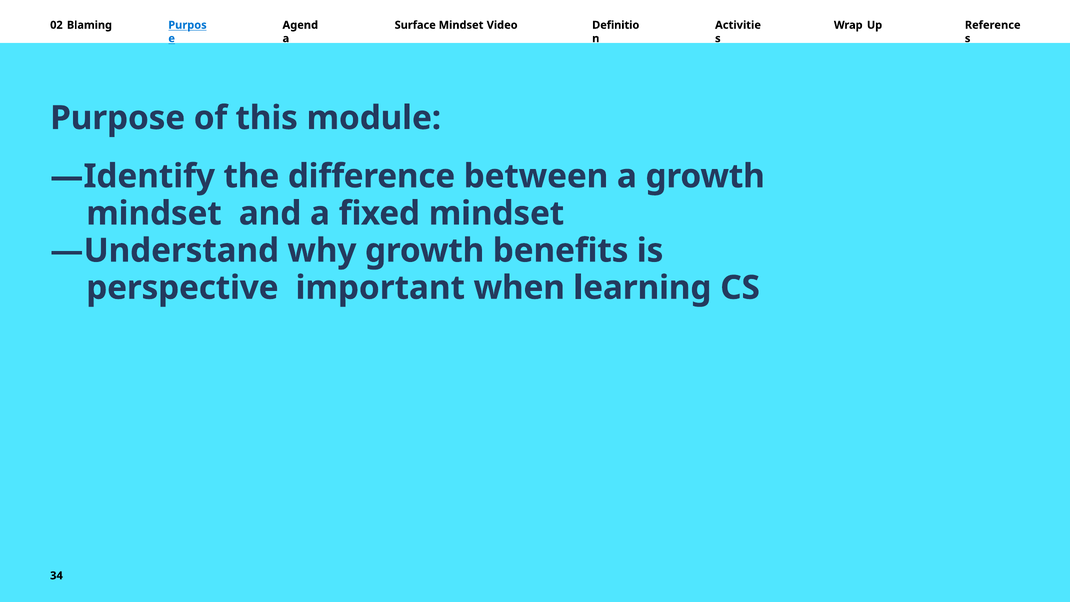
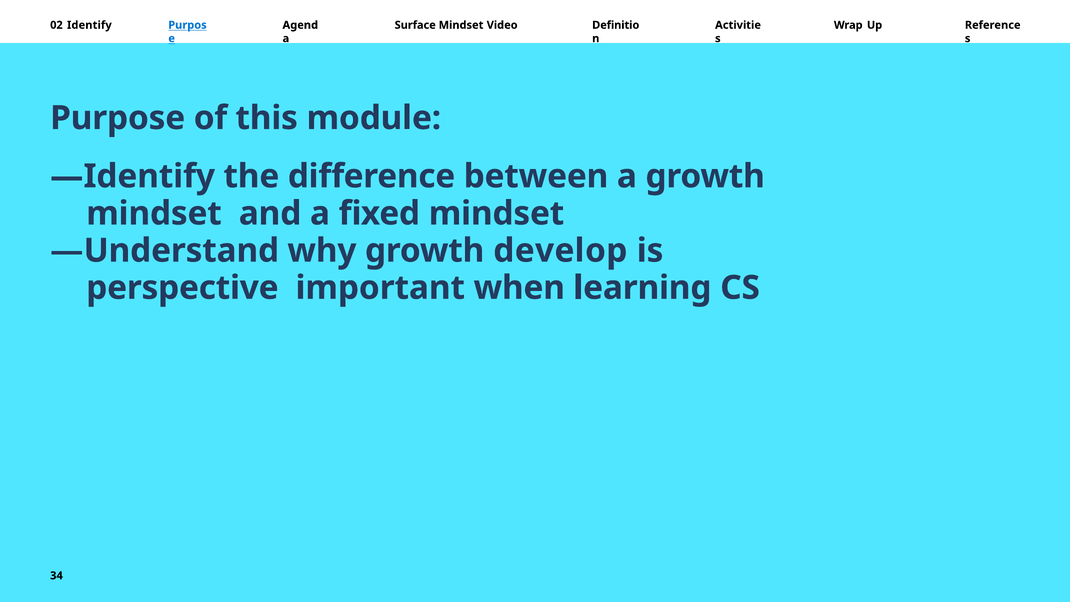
Blaming: Blaming -> Identify
benefits: benefits -> develop
